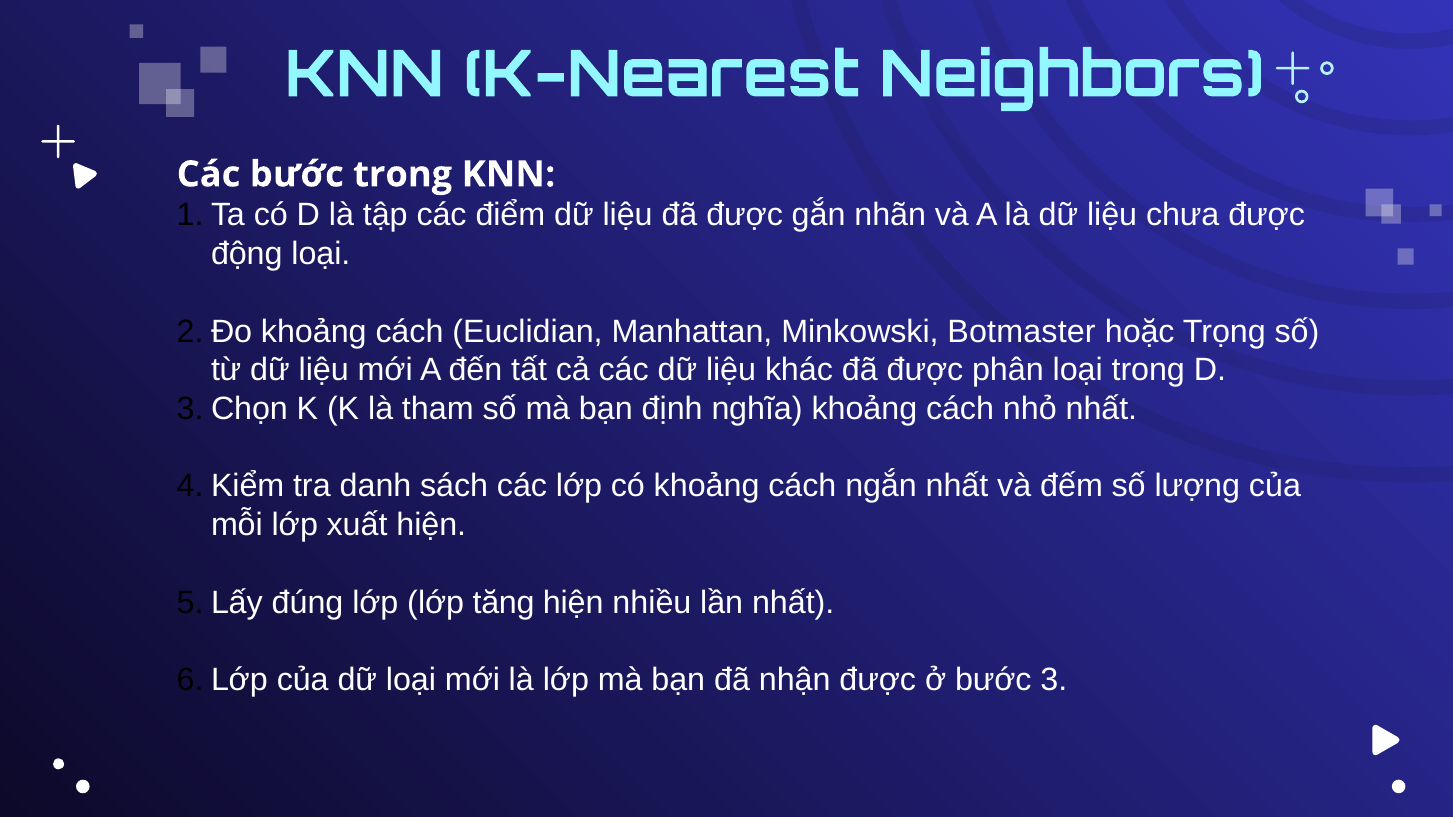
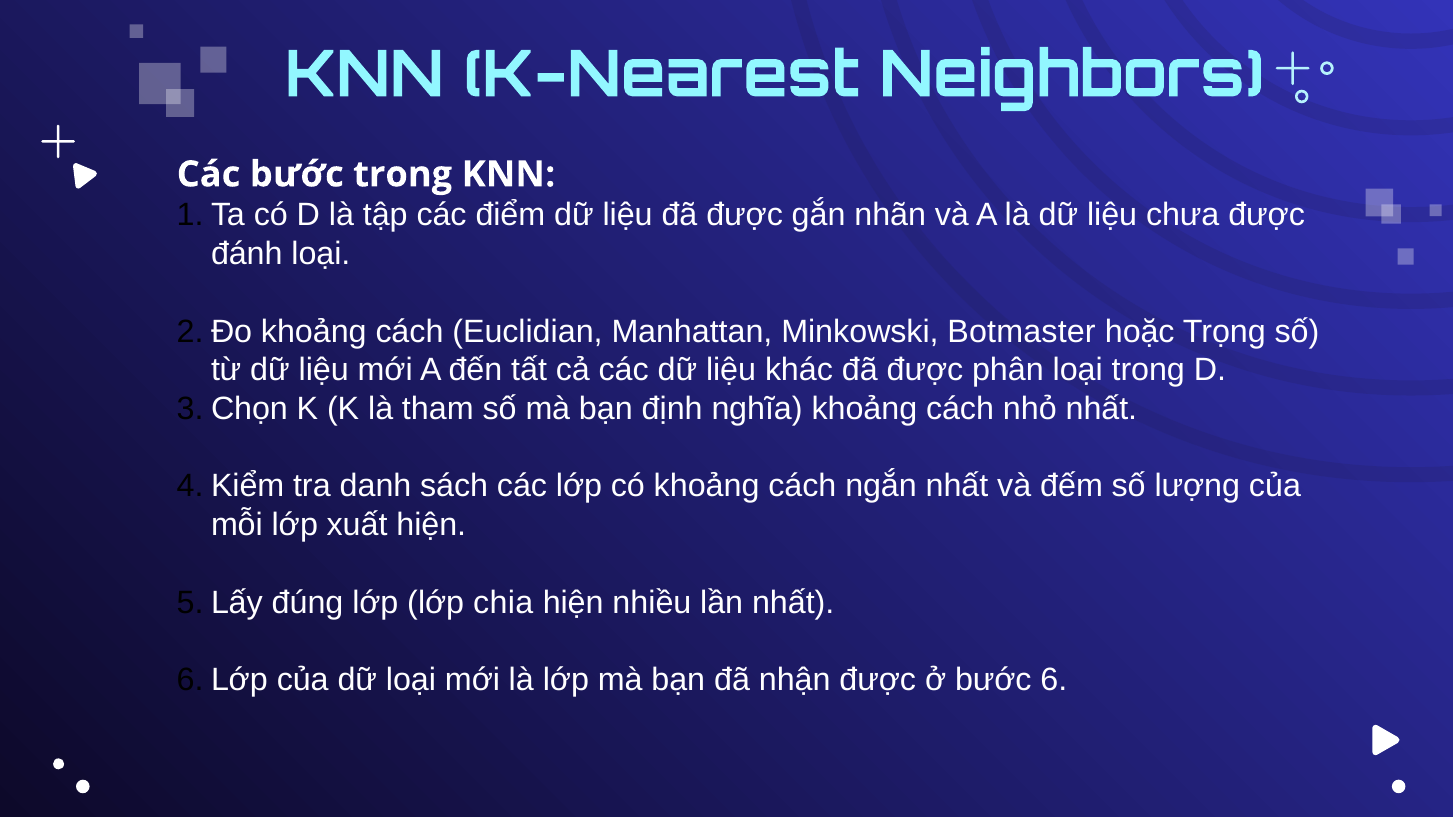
động: động -> đánh
tăng: tăng -> chia
3: 3 -> 6
